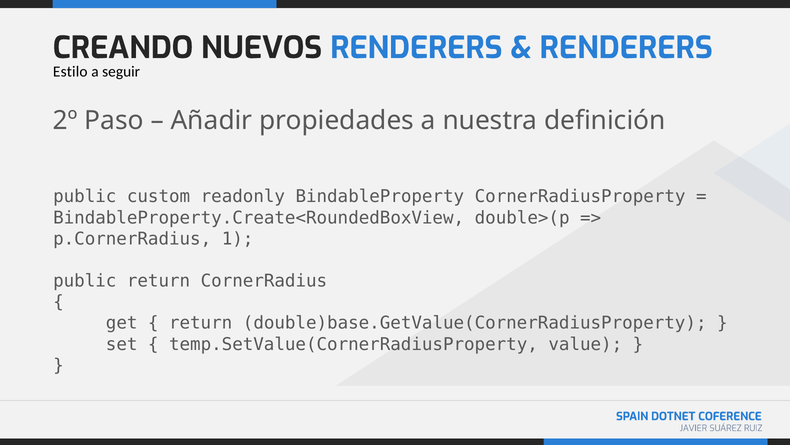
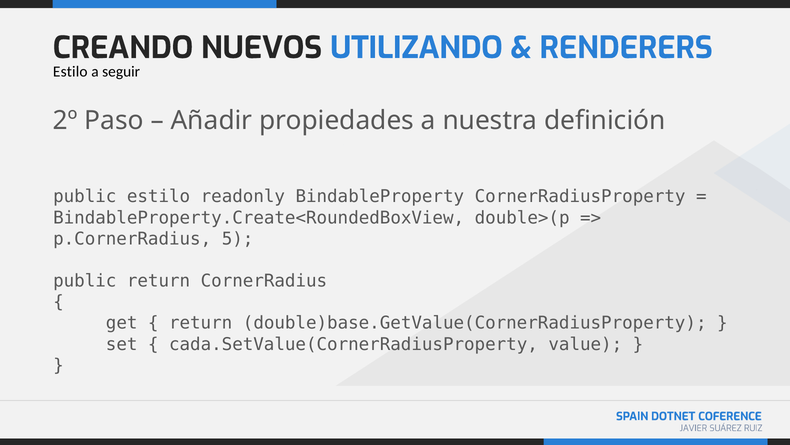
NUEVOS RENDERERS: RENDERERS -> UTILIZANDO
public custom: custom -> estilo
1: 1 -> 5
temp.SetValue(CornerRadiusProperty: temp.SetValue(CornerRadiusProperty -> cada.SetValue(CornerRadiusProperty
